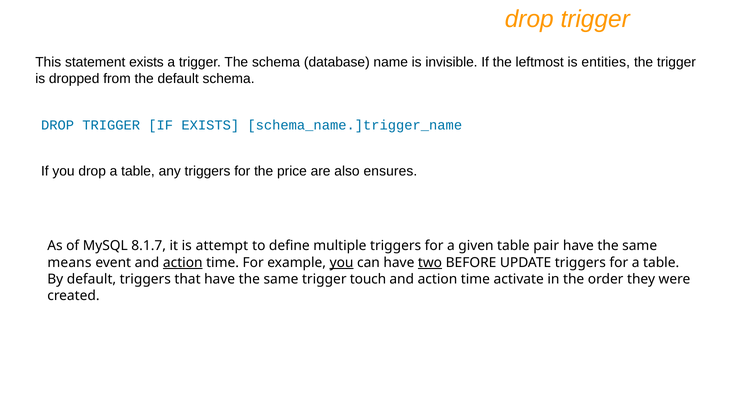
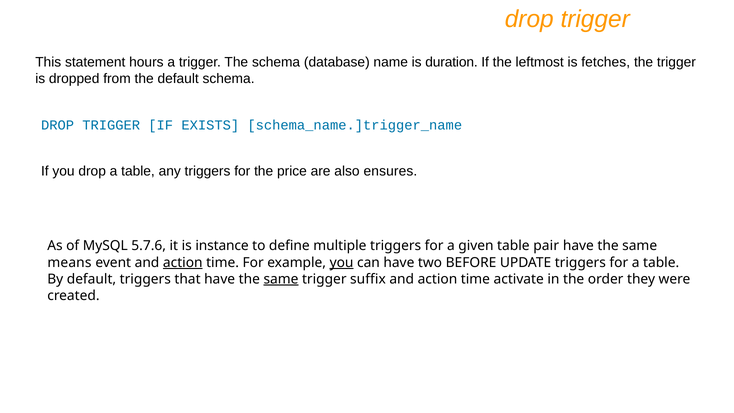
statement exists: exists -> hours
invisible: invisible -> duration
entities: entities -> fetches
8.1.7: 8.1.7 -> 5.7.6
attempt: attempt -> instance
two underline: present -> none
same at (281, 279) underline: none -> present
touch: touch -> suffix
